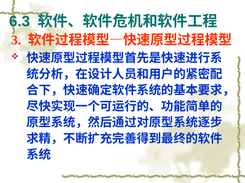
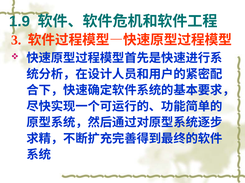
6.3: 6.3 -> 1.9
